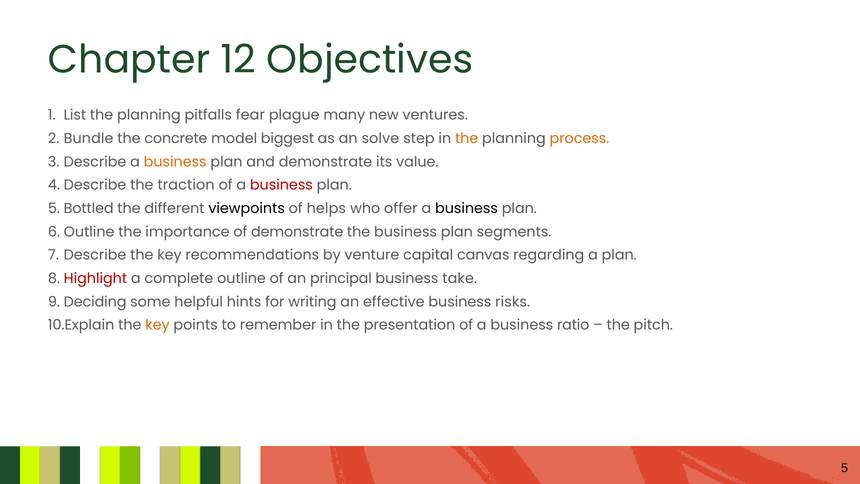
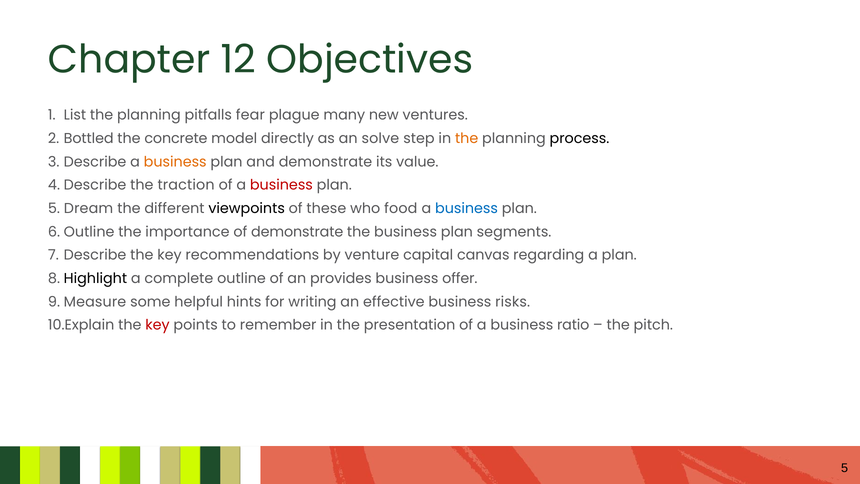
Bundle: Bundle -> Bottled
biggest: biggest -> directly
process colour: orange -> black
Bottled: Bottled -> Dream
helps: helps -> these
offer: offer -> food
business at (467, 208) colour: black -> blue
Highlight colour: red -> black
principal: principal -> provides
take: take -> offer
Deciding: Deciding -> Measure
key at (157, 325) colour: orange -> red
